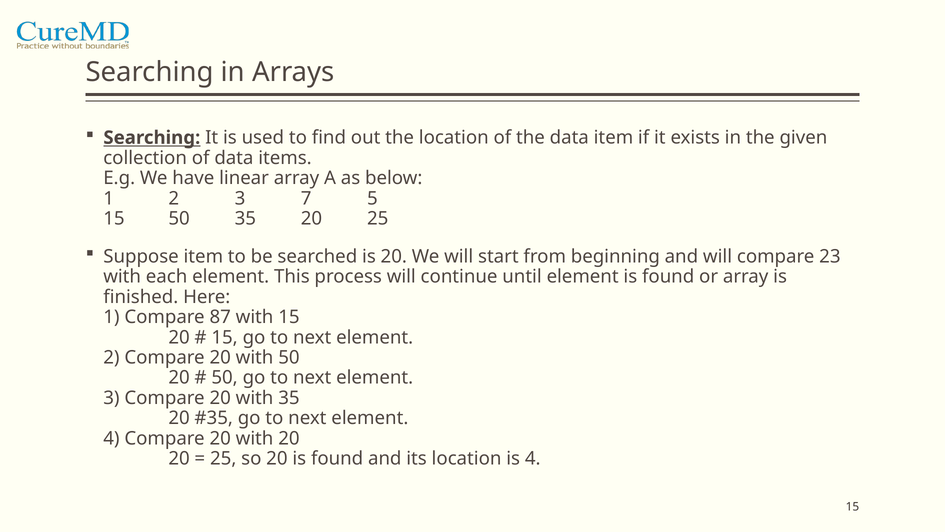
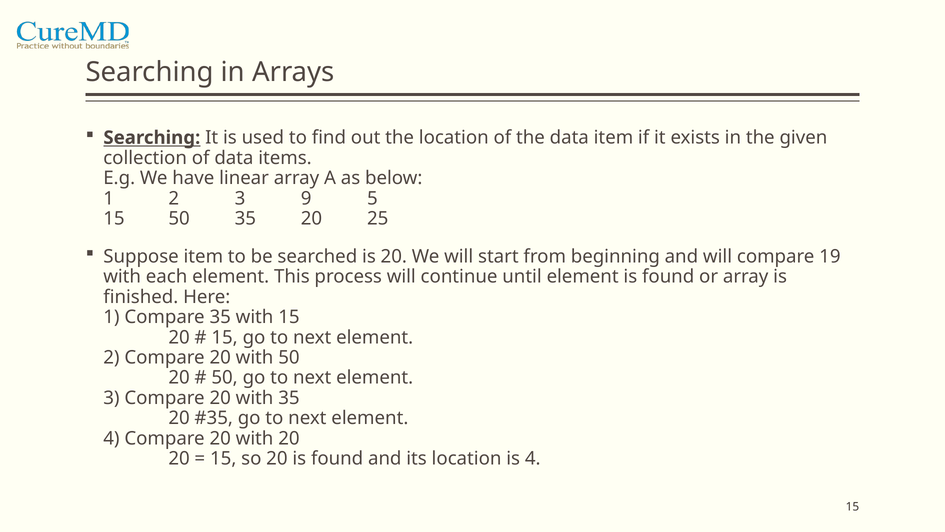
7: 7 -> 9
23: 23 -> 19
Compare 87: 87 -> 35
25 at (223, 458): 25 -> 15
